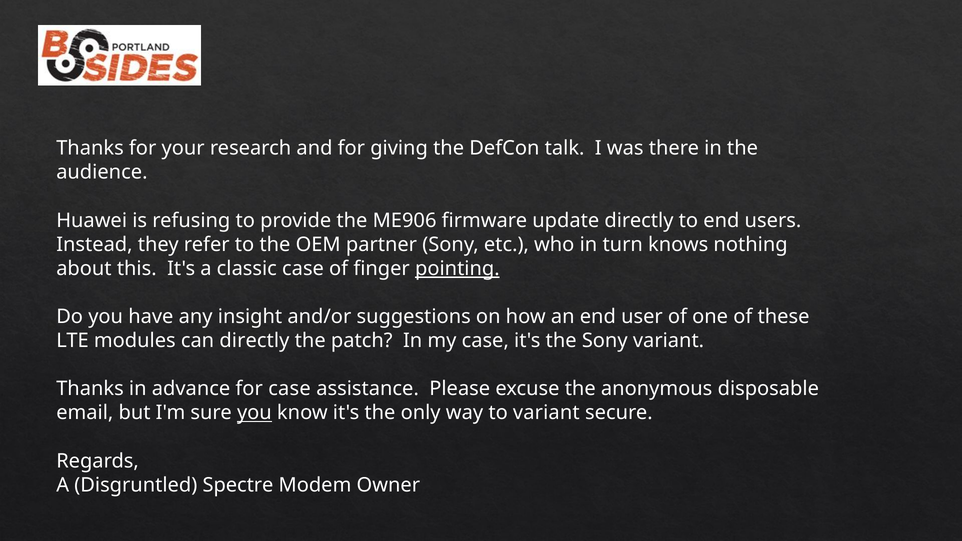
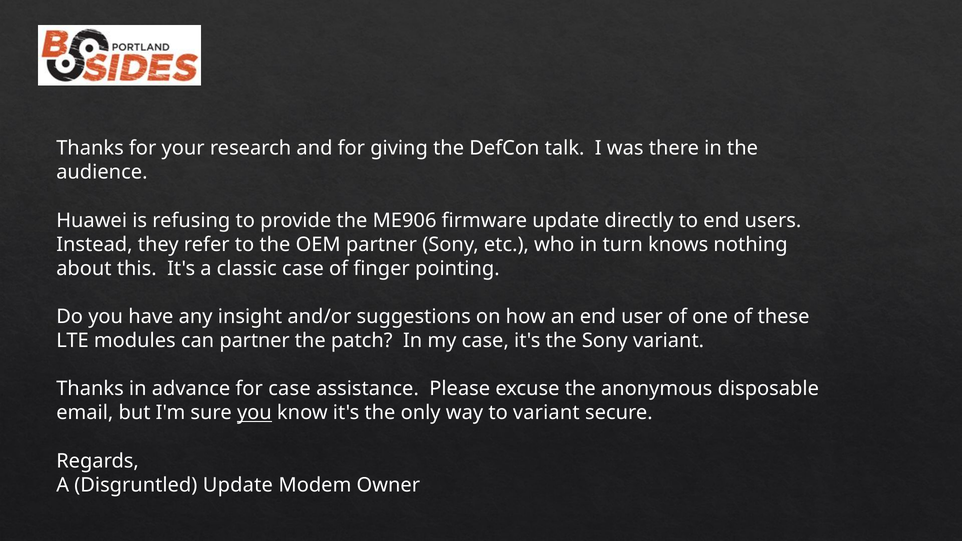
pointing underline: present -> none
can directly: directly -> partner
Disgruntled Spectre: Spectre -> Update
